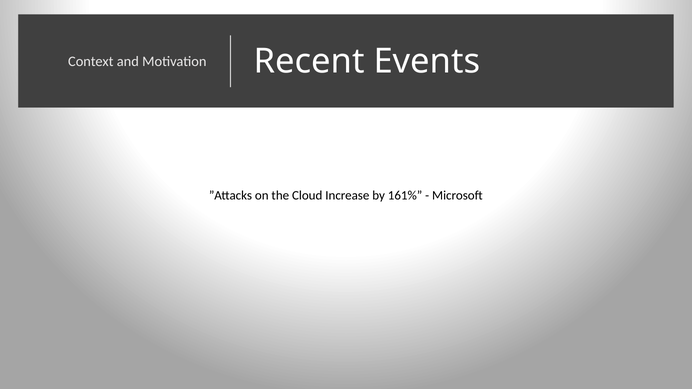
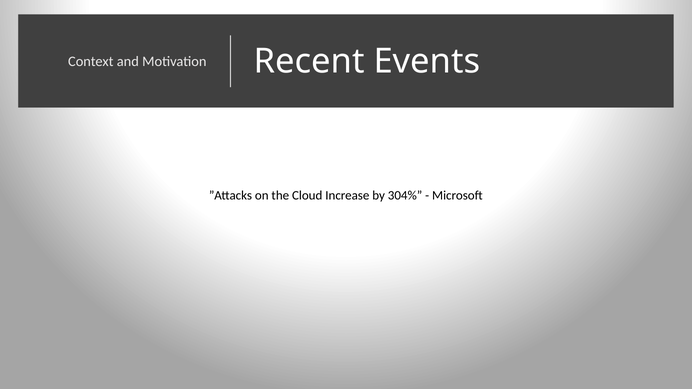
161%: 161% -> 304%
